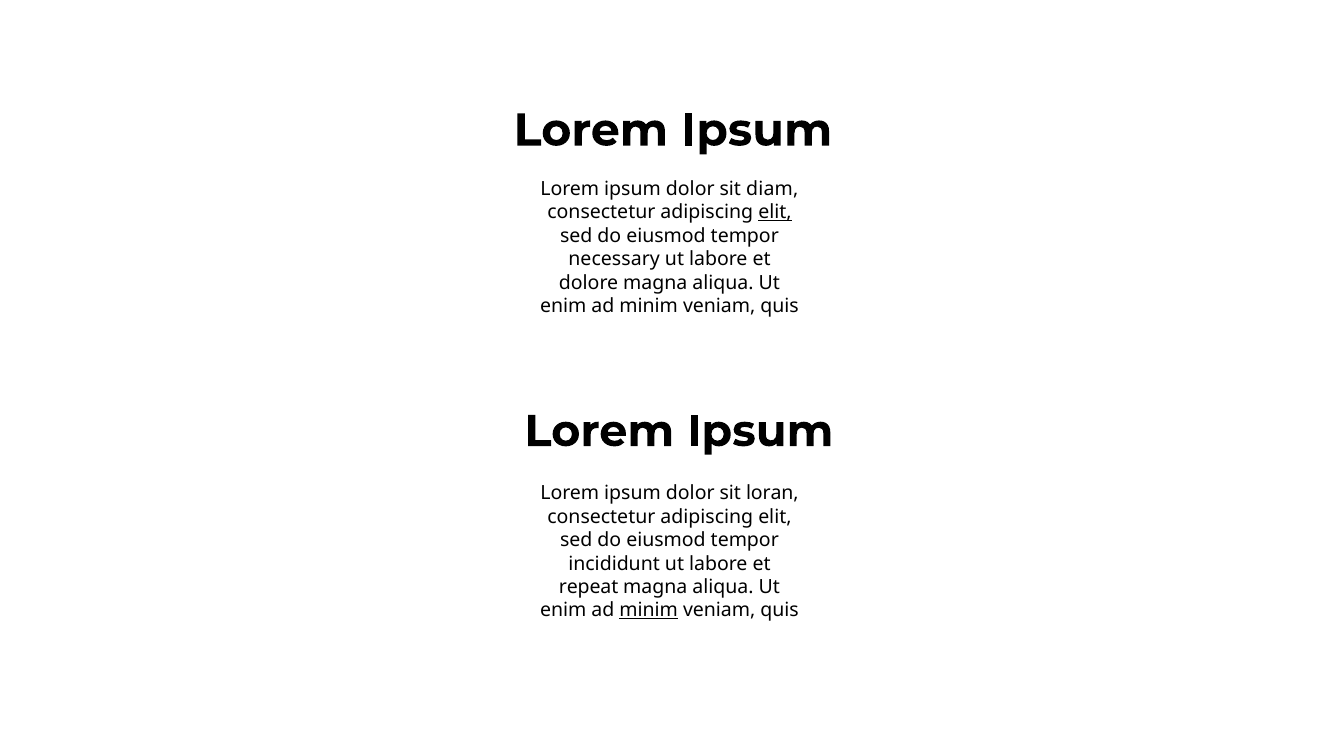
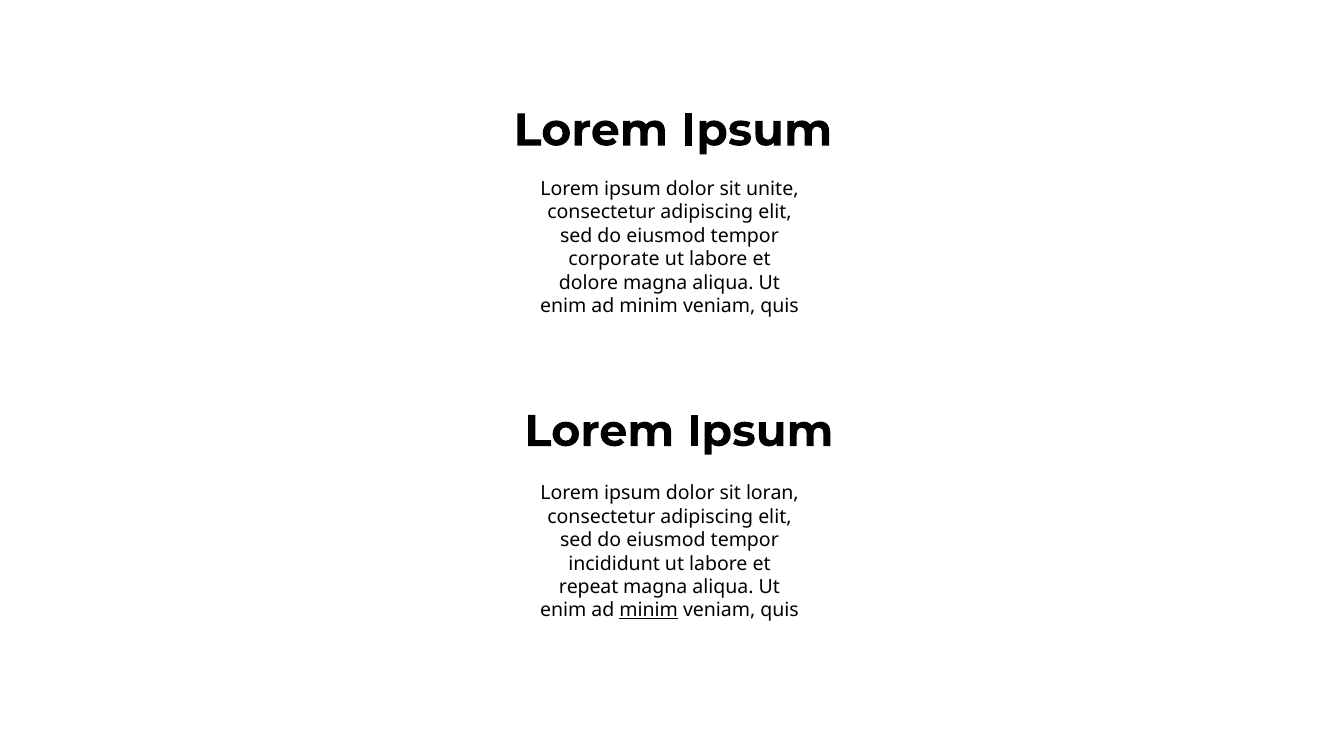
diam: diam -> unite
elit at (775, 212) underline: present -> none
necessary: necessary -> corporate
